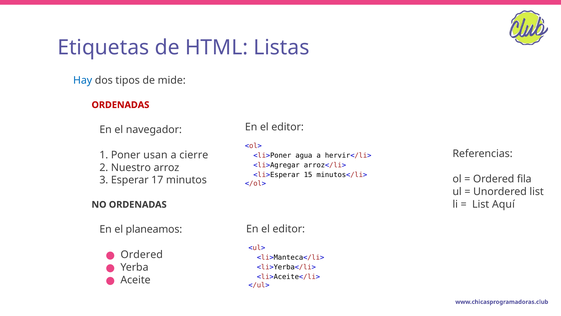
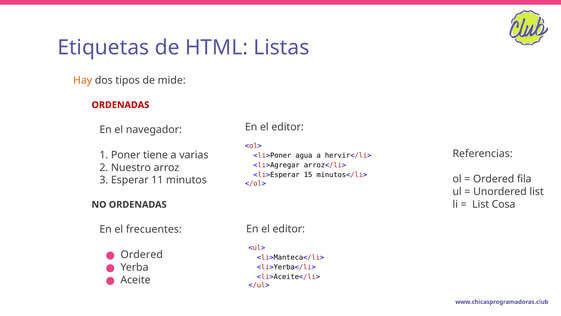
Hay colour: blue -> orange
usan: usan -> tiene
cierre: cierre -> varias
17: 17 -> 11
Aquí: Aquí -> Cosa
planeamos: planeamos -> frecuentes
